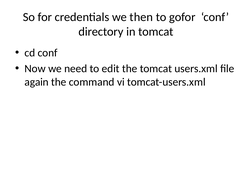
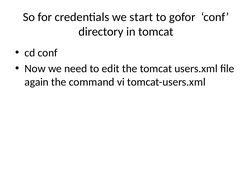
then: then -> start
